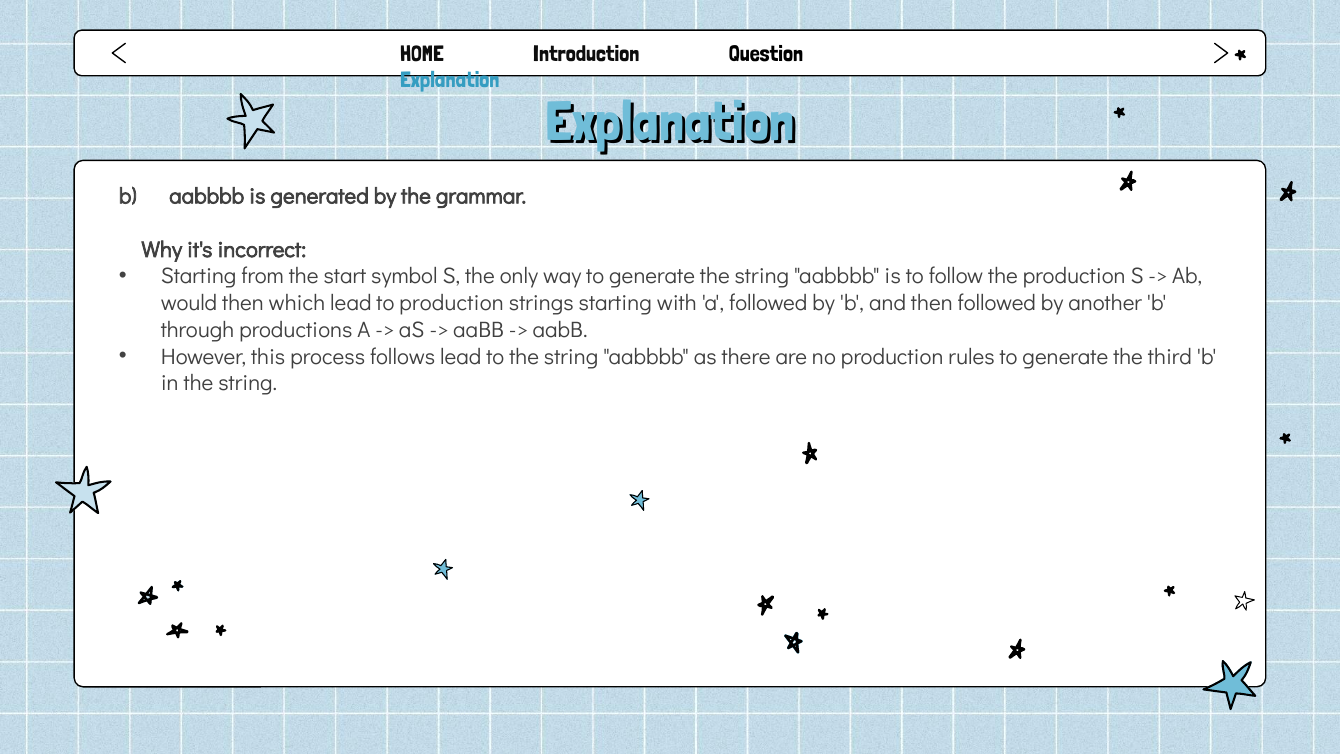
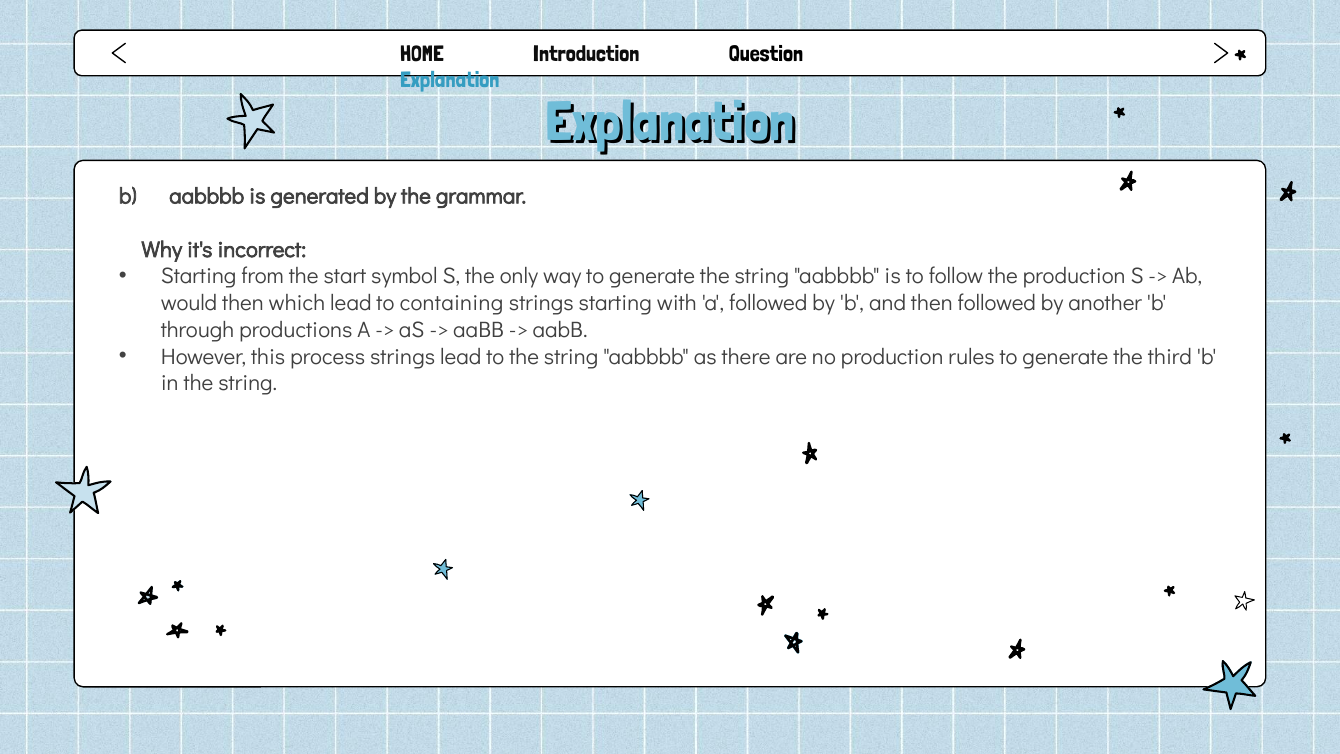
to production: production -> containing
process follows: follows -> strings
